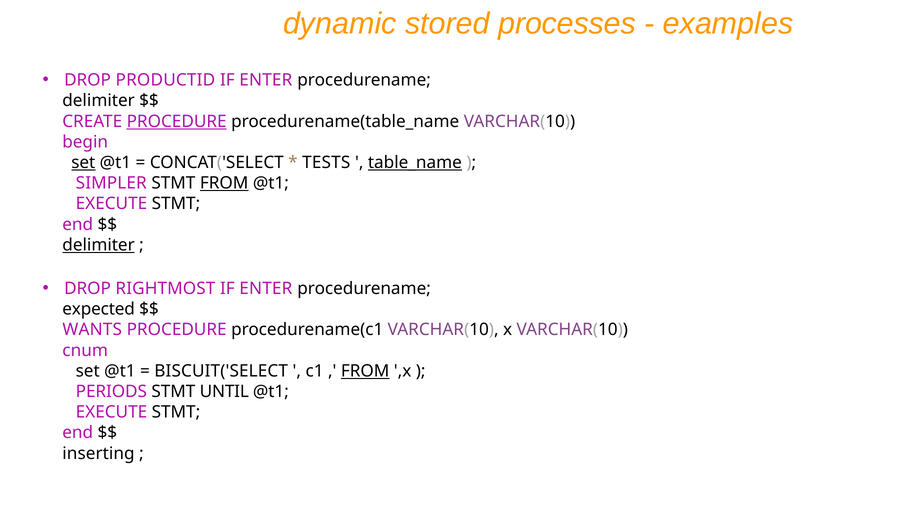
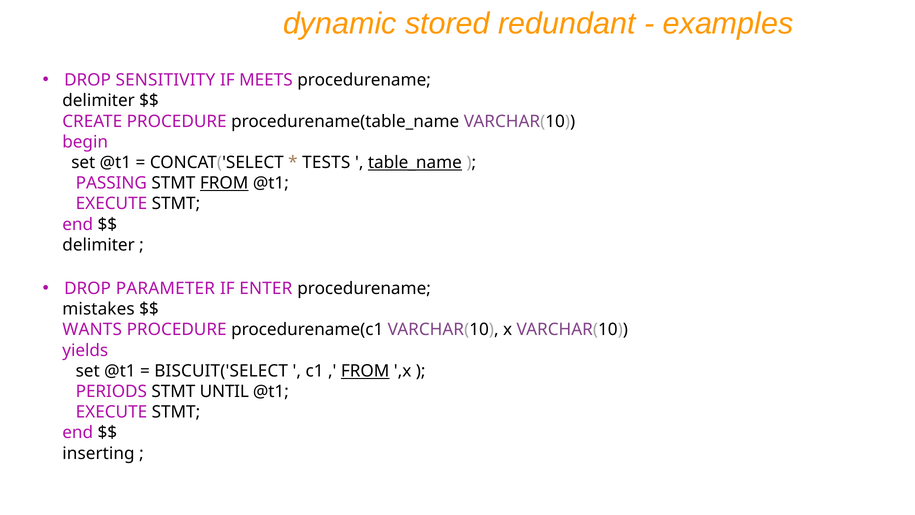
processes: processes -> redundant
PRODUCTID: PRODUCTID -> SENSITIVITY
ENTER at (266, 80): ENTER -> MEETS
PROCEDURE at (177, 121) underline: present -> none
set at (83, 163) underline: present -> none
SIMPLER: SIMPLER -> PASSING
delimiter at (99, 245) underline: present -> none
RIGHTMOST: RIGHTMOST -> PARAMETER
expected: expected -> mistakes
cnum: cnum -> yields
